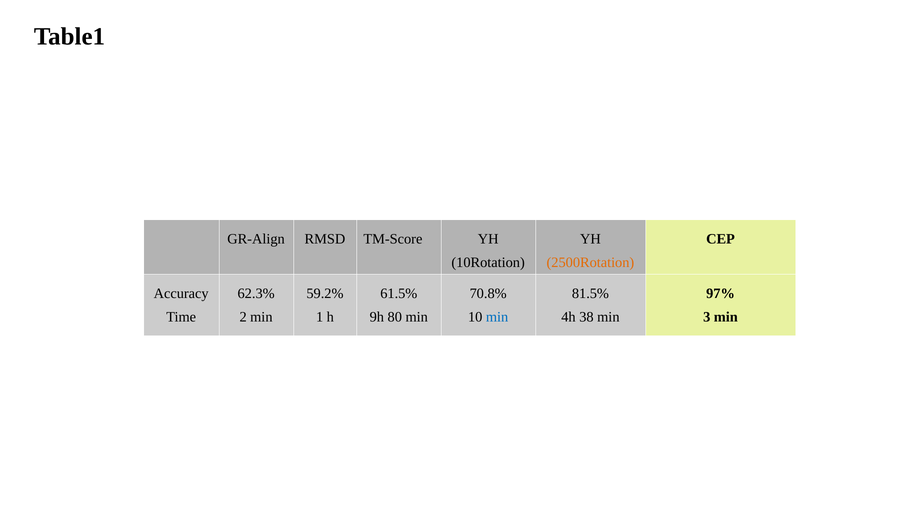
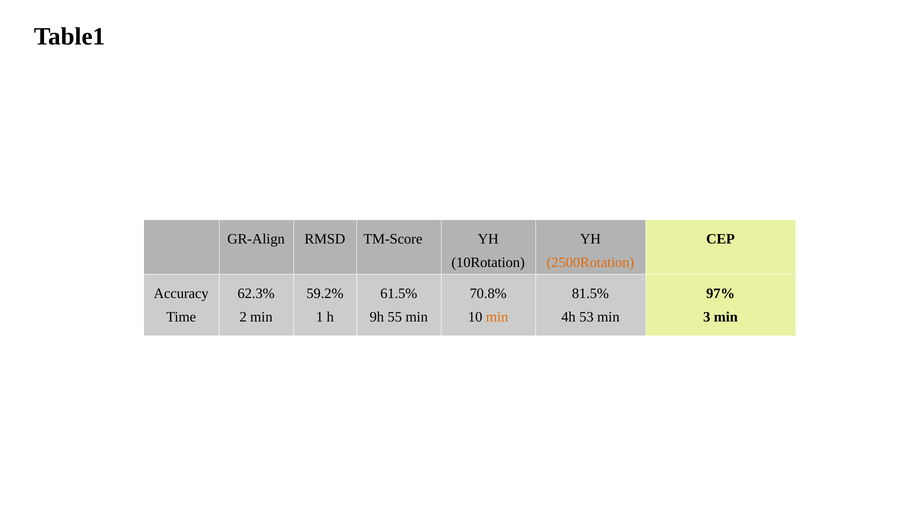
80: 80 -> 55
min at (497, 317) colour: blue -> orange
38: 38 -> 53
